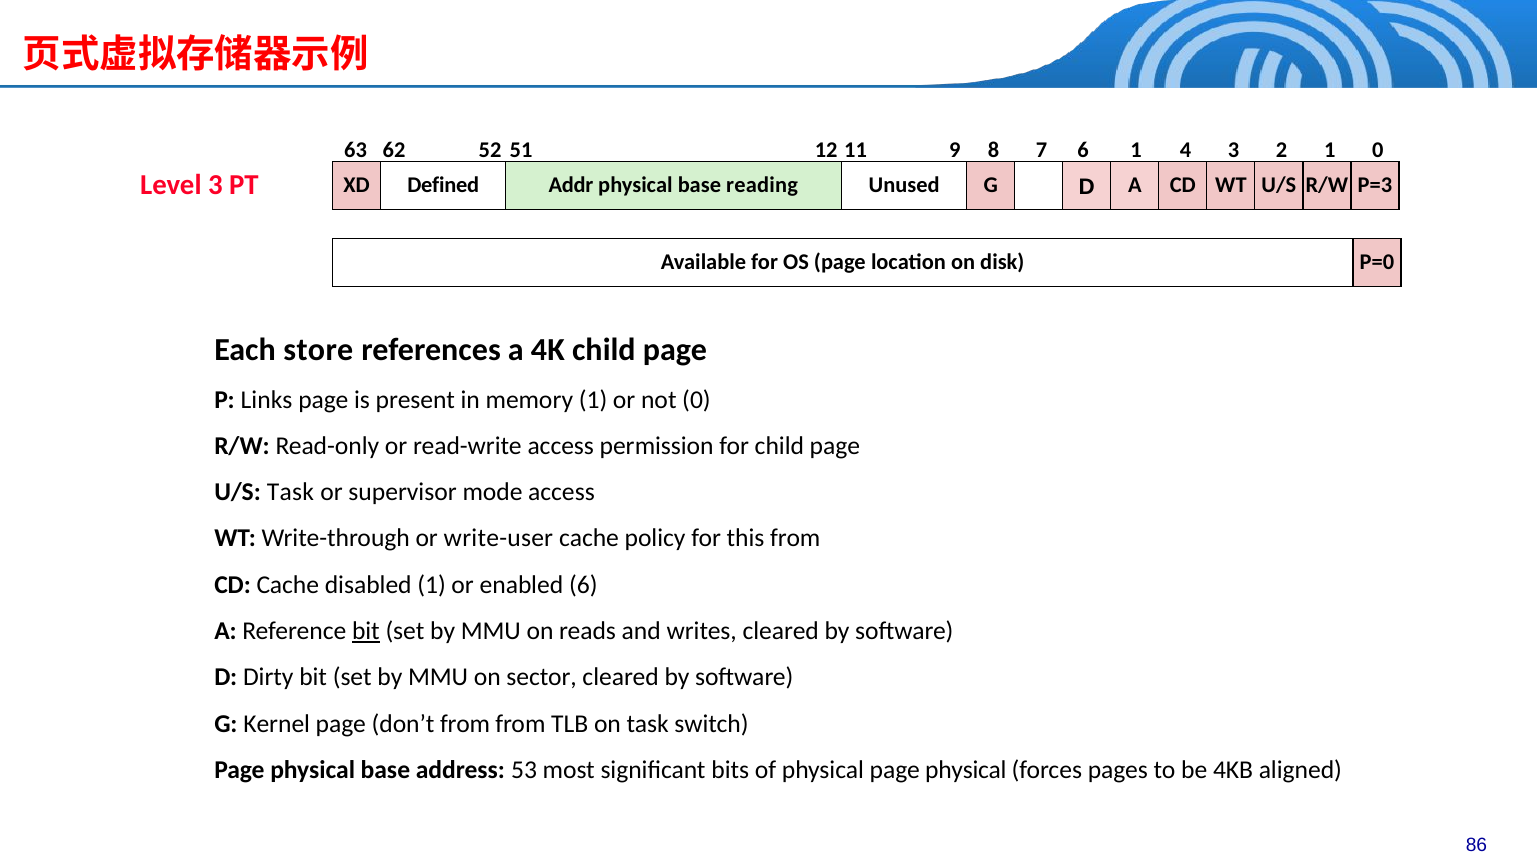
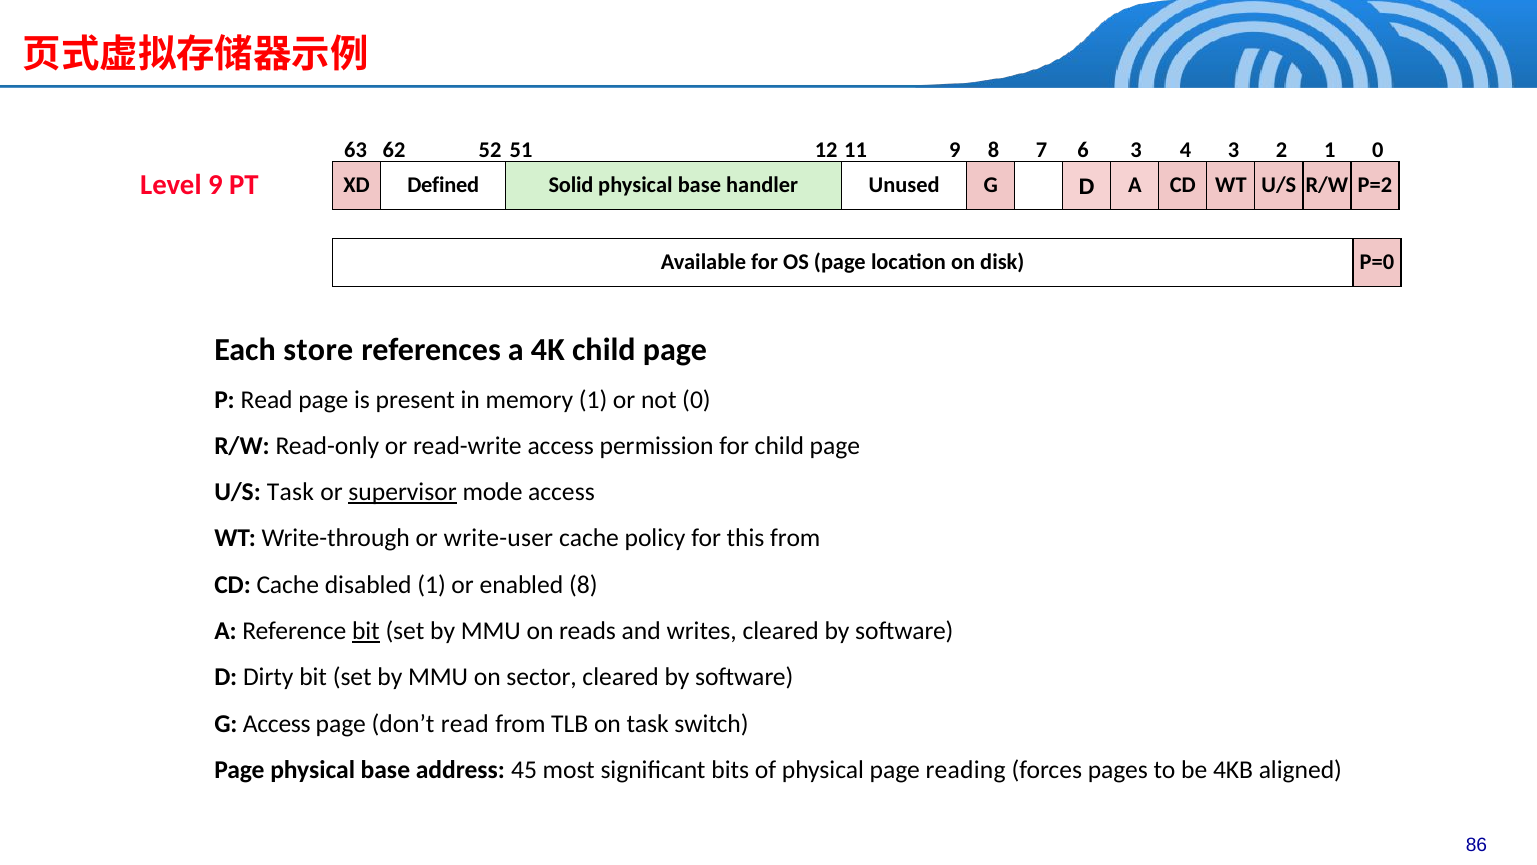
6 1: 1 -> 3
Level 3: 3 -> 9
Addr: Addr -> Solid
reading: reading -> handler
P=3: P=3 -> P=2
P Links: Links -> Read
supervisor underline: none -> present
enabled 6: 6 -> 8
G Kernel: Kernel -> Access
don’t from: from -> read
53: 53 -> 45
physical page physical: physical -> reading
